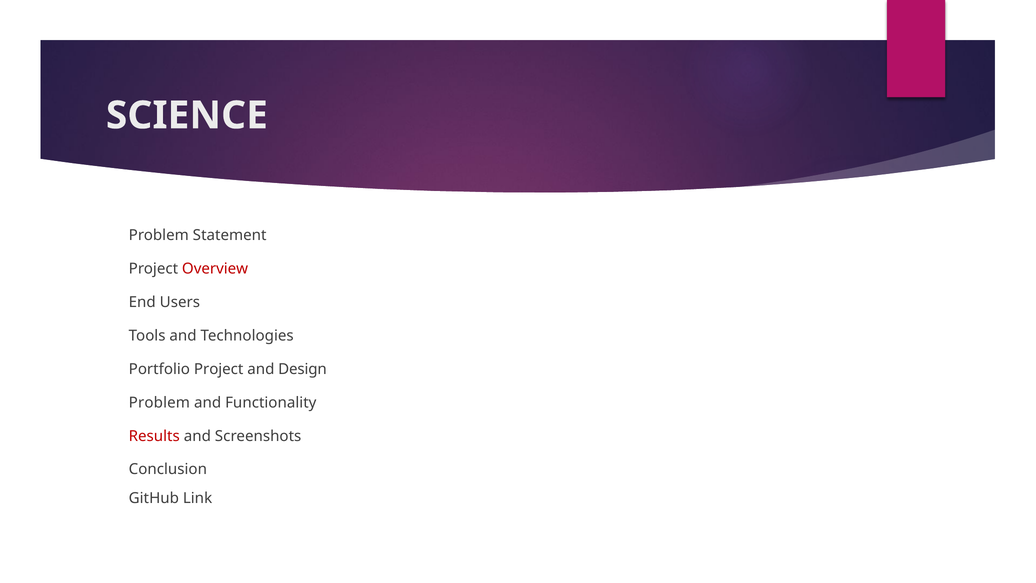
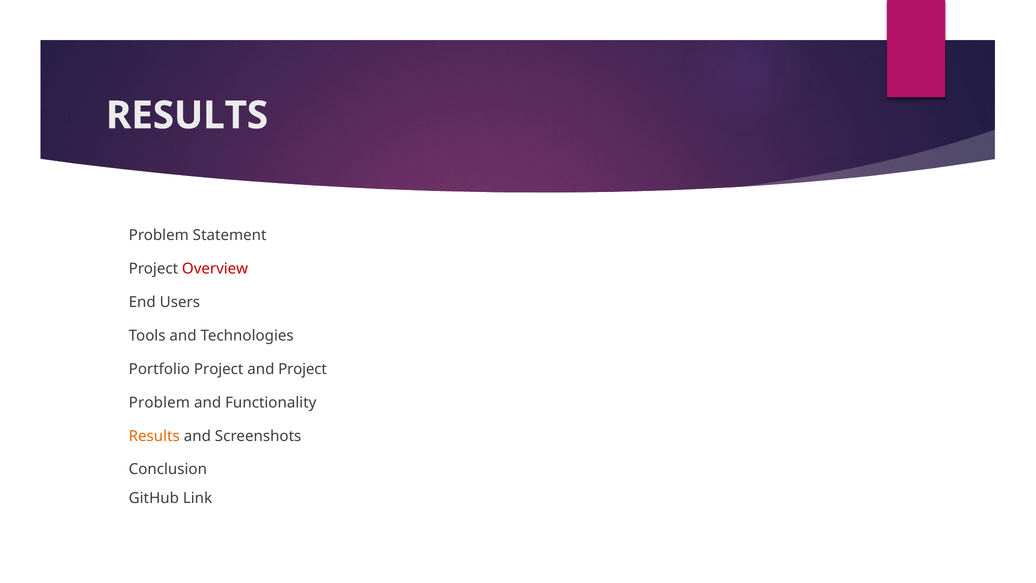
SCIENCE at (187, 115): SCIENCE -> RESULTS
and Design: Design -> Project
Results at (154, 436) colour: red -> orange
